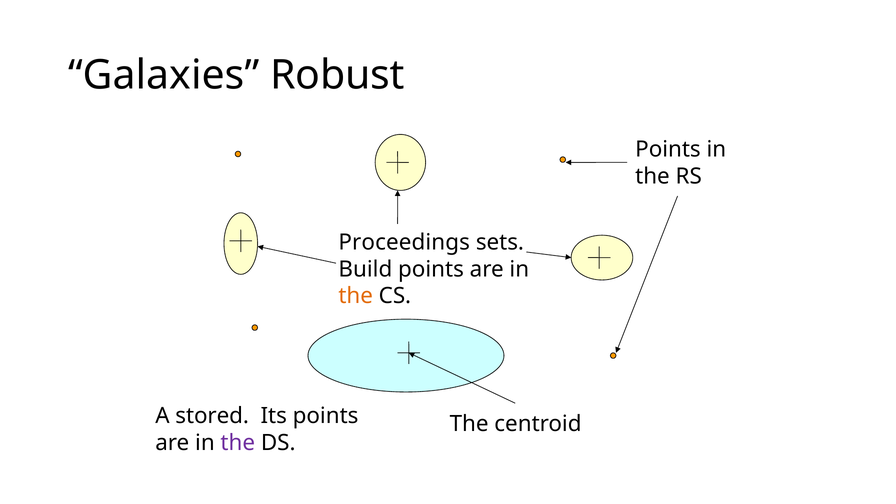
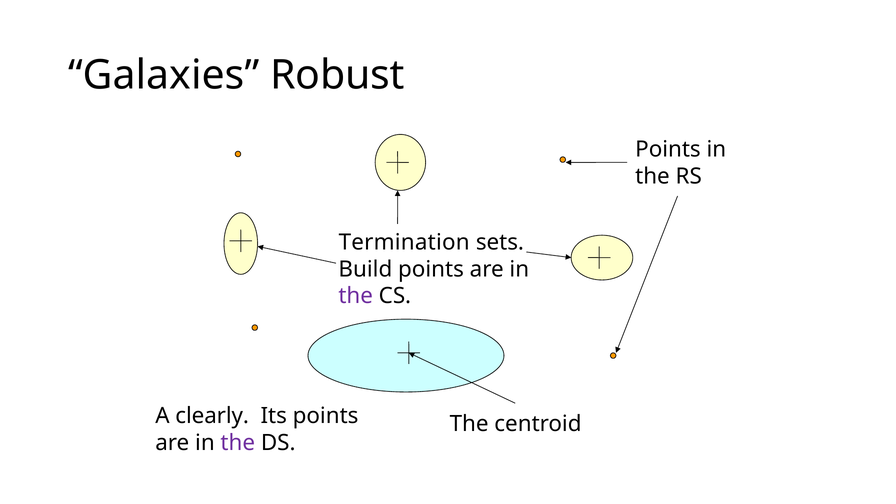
Proceedings: Proceedings -> Termination
the at (356, 296) colour: orange -> purple
stored: stored -> clearly
